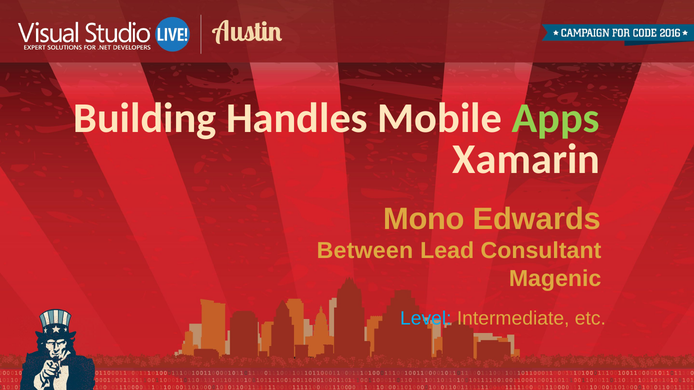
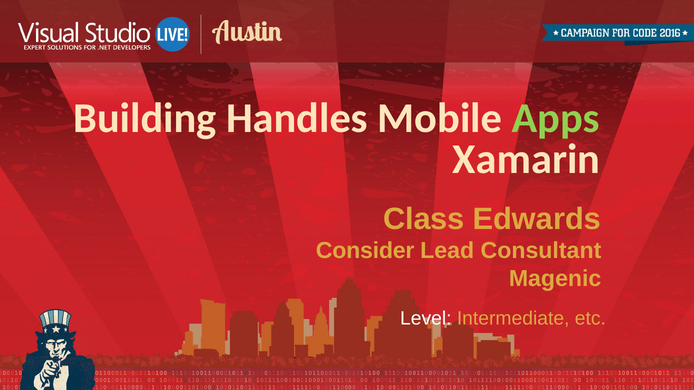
Mono: Mono -> Class
Between: Between -> Consider
Level colour: light blue -> white
